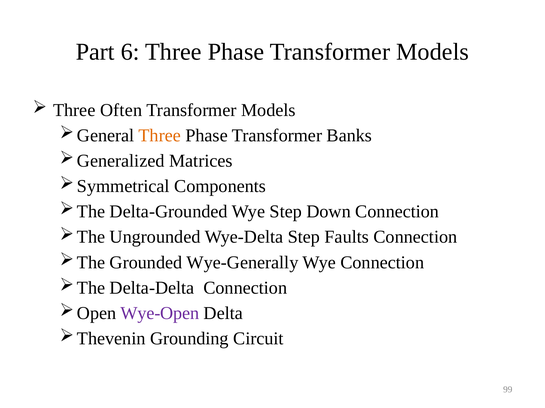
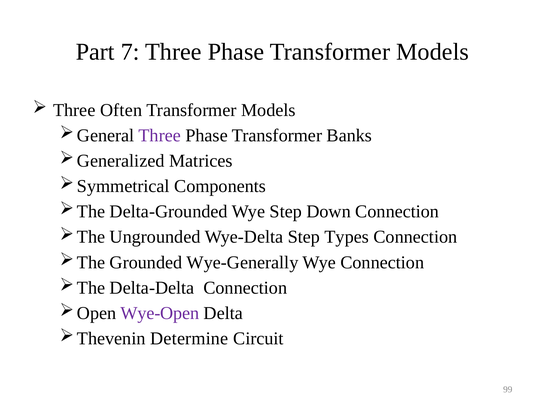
6: 6 -> 7
Three at (160, 136) colour: orange -> purple
Faults: Faults -> Types
Grounding: Grounding -> Determine
